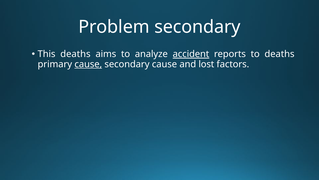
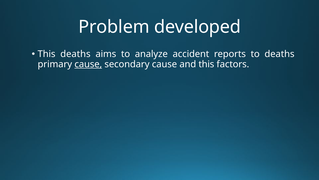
Problem secondary: secondary -> developed
accident underline: present -> none
and lost: lost -> this
